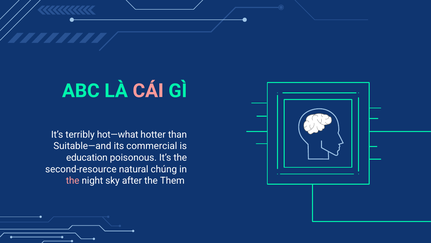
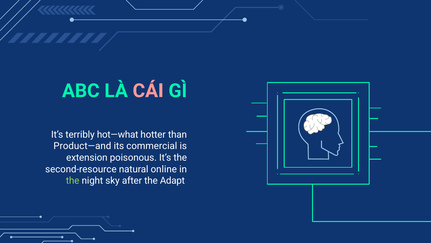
Suitable—and: Suitable—and -> Product—and
education: education -> extension
chúng: chúng -> online
the at (73, 180) colour: pink -> light green
Them: Them -> Adapt
